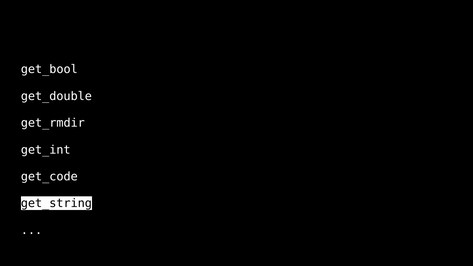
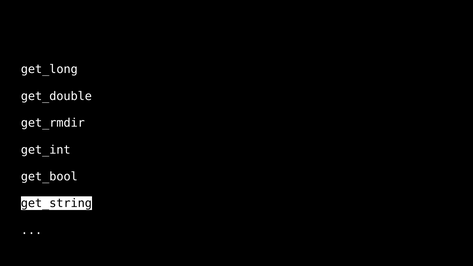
get_bool: get_bool -> get_long
get_code: get_code -> get_bool
